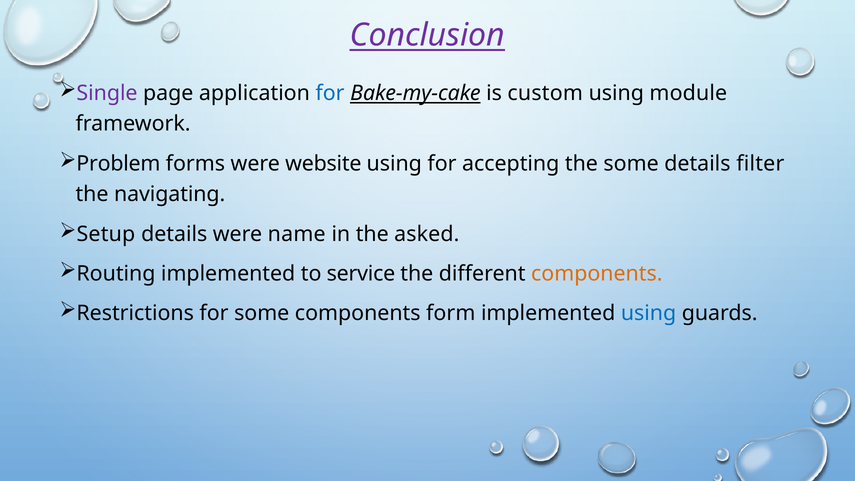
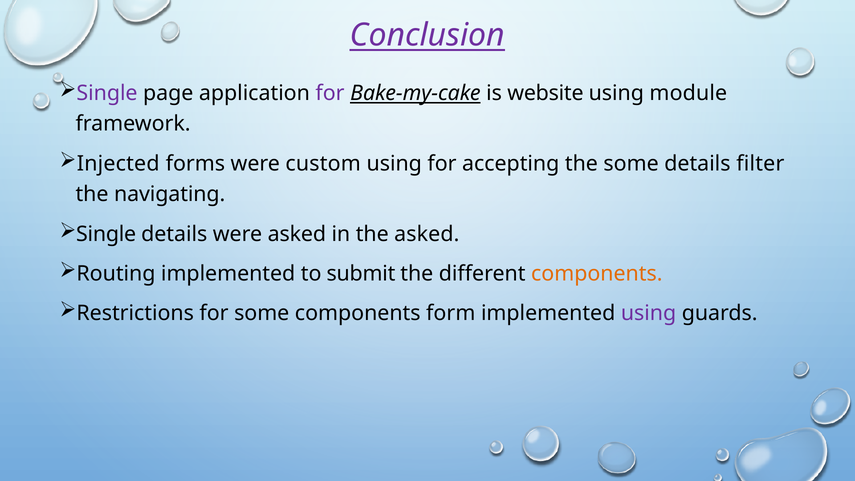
for at (330, 93) colour: blue -> purple
custom: custom -> website
Problem: Problem -> Injected
website: website -> custom
Setup at (106, 234): Setup -> Single
were name: name -> asked
service: service -> submit
using at (649, 313) colour: blue -> purple
